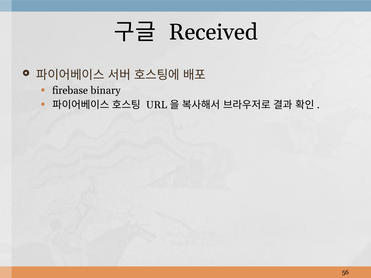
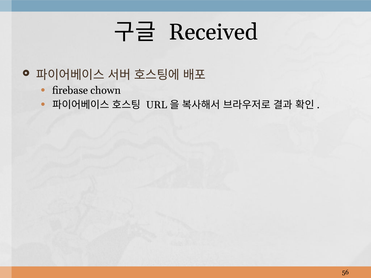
binary: binary -> chown
